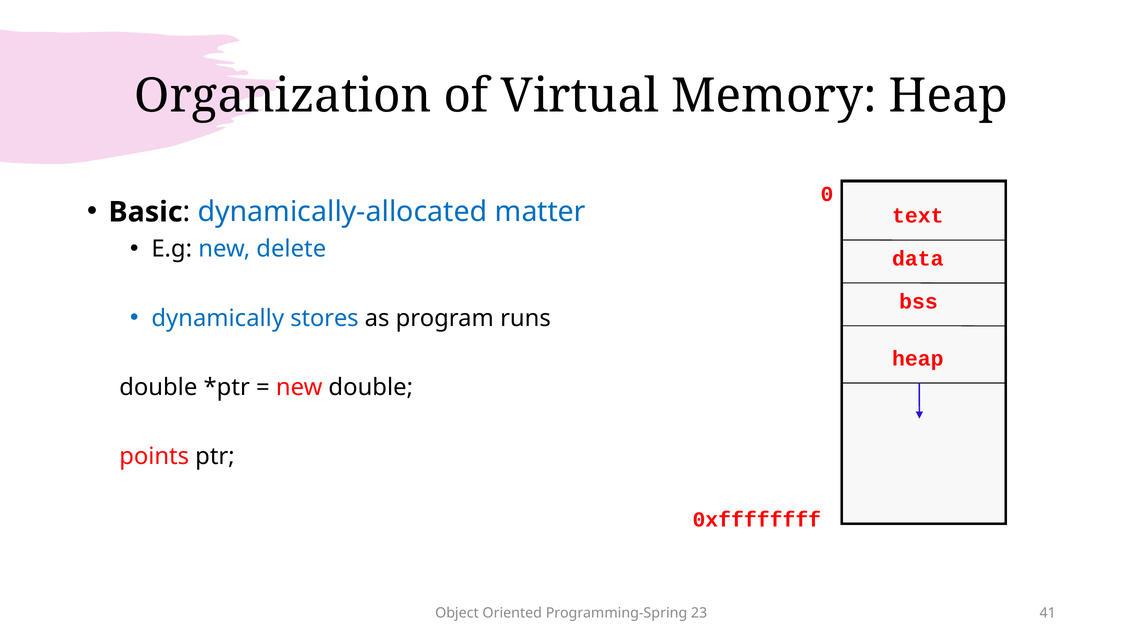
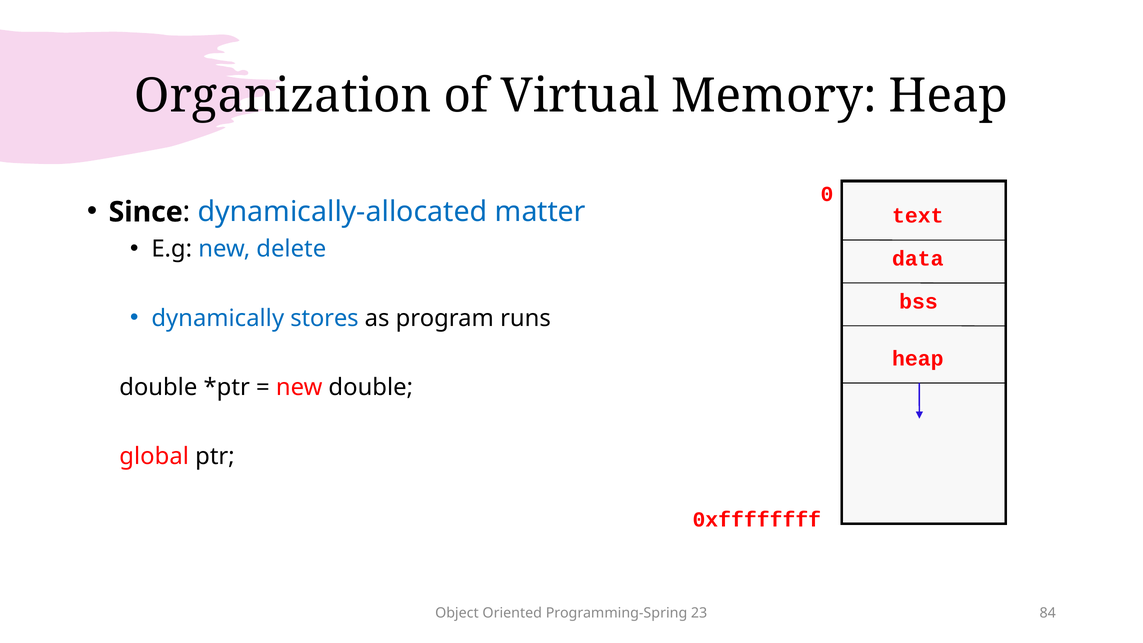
Basic: Basic -> Since
points: points -> global
41: 41 -> 84
